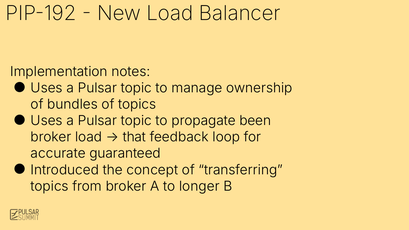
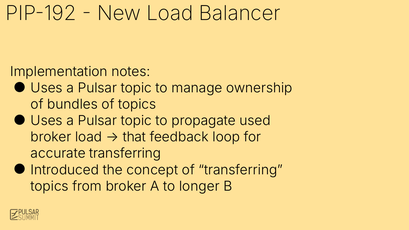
been: been -> used
accurate guaranteed: guaranteed -> transferring
